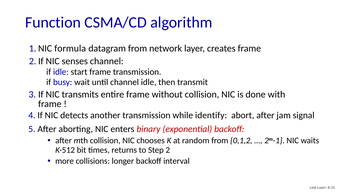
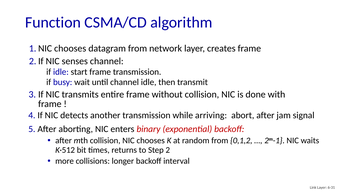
formula at (70, 48): formula -> chooses
identify: identify -> arriving
